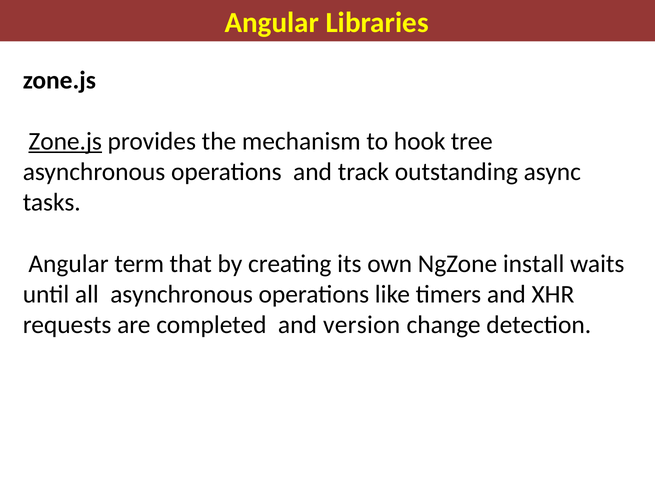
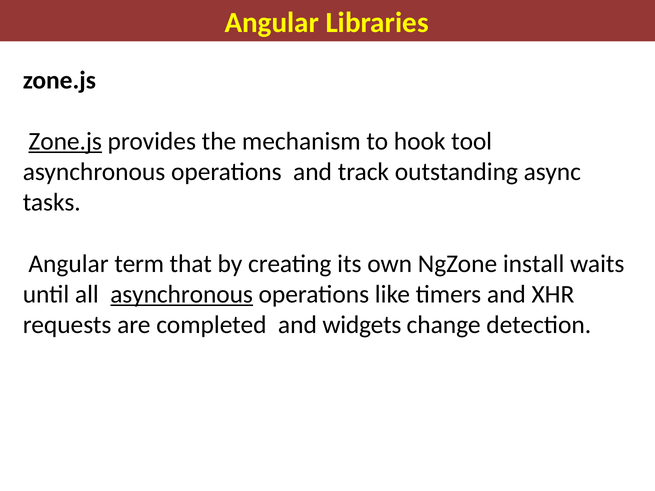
tree: tree -> tool
asynchronous at (182, 294) underline: none -> present
version: version -> widgets
